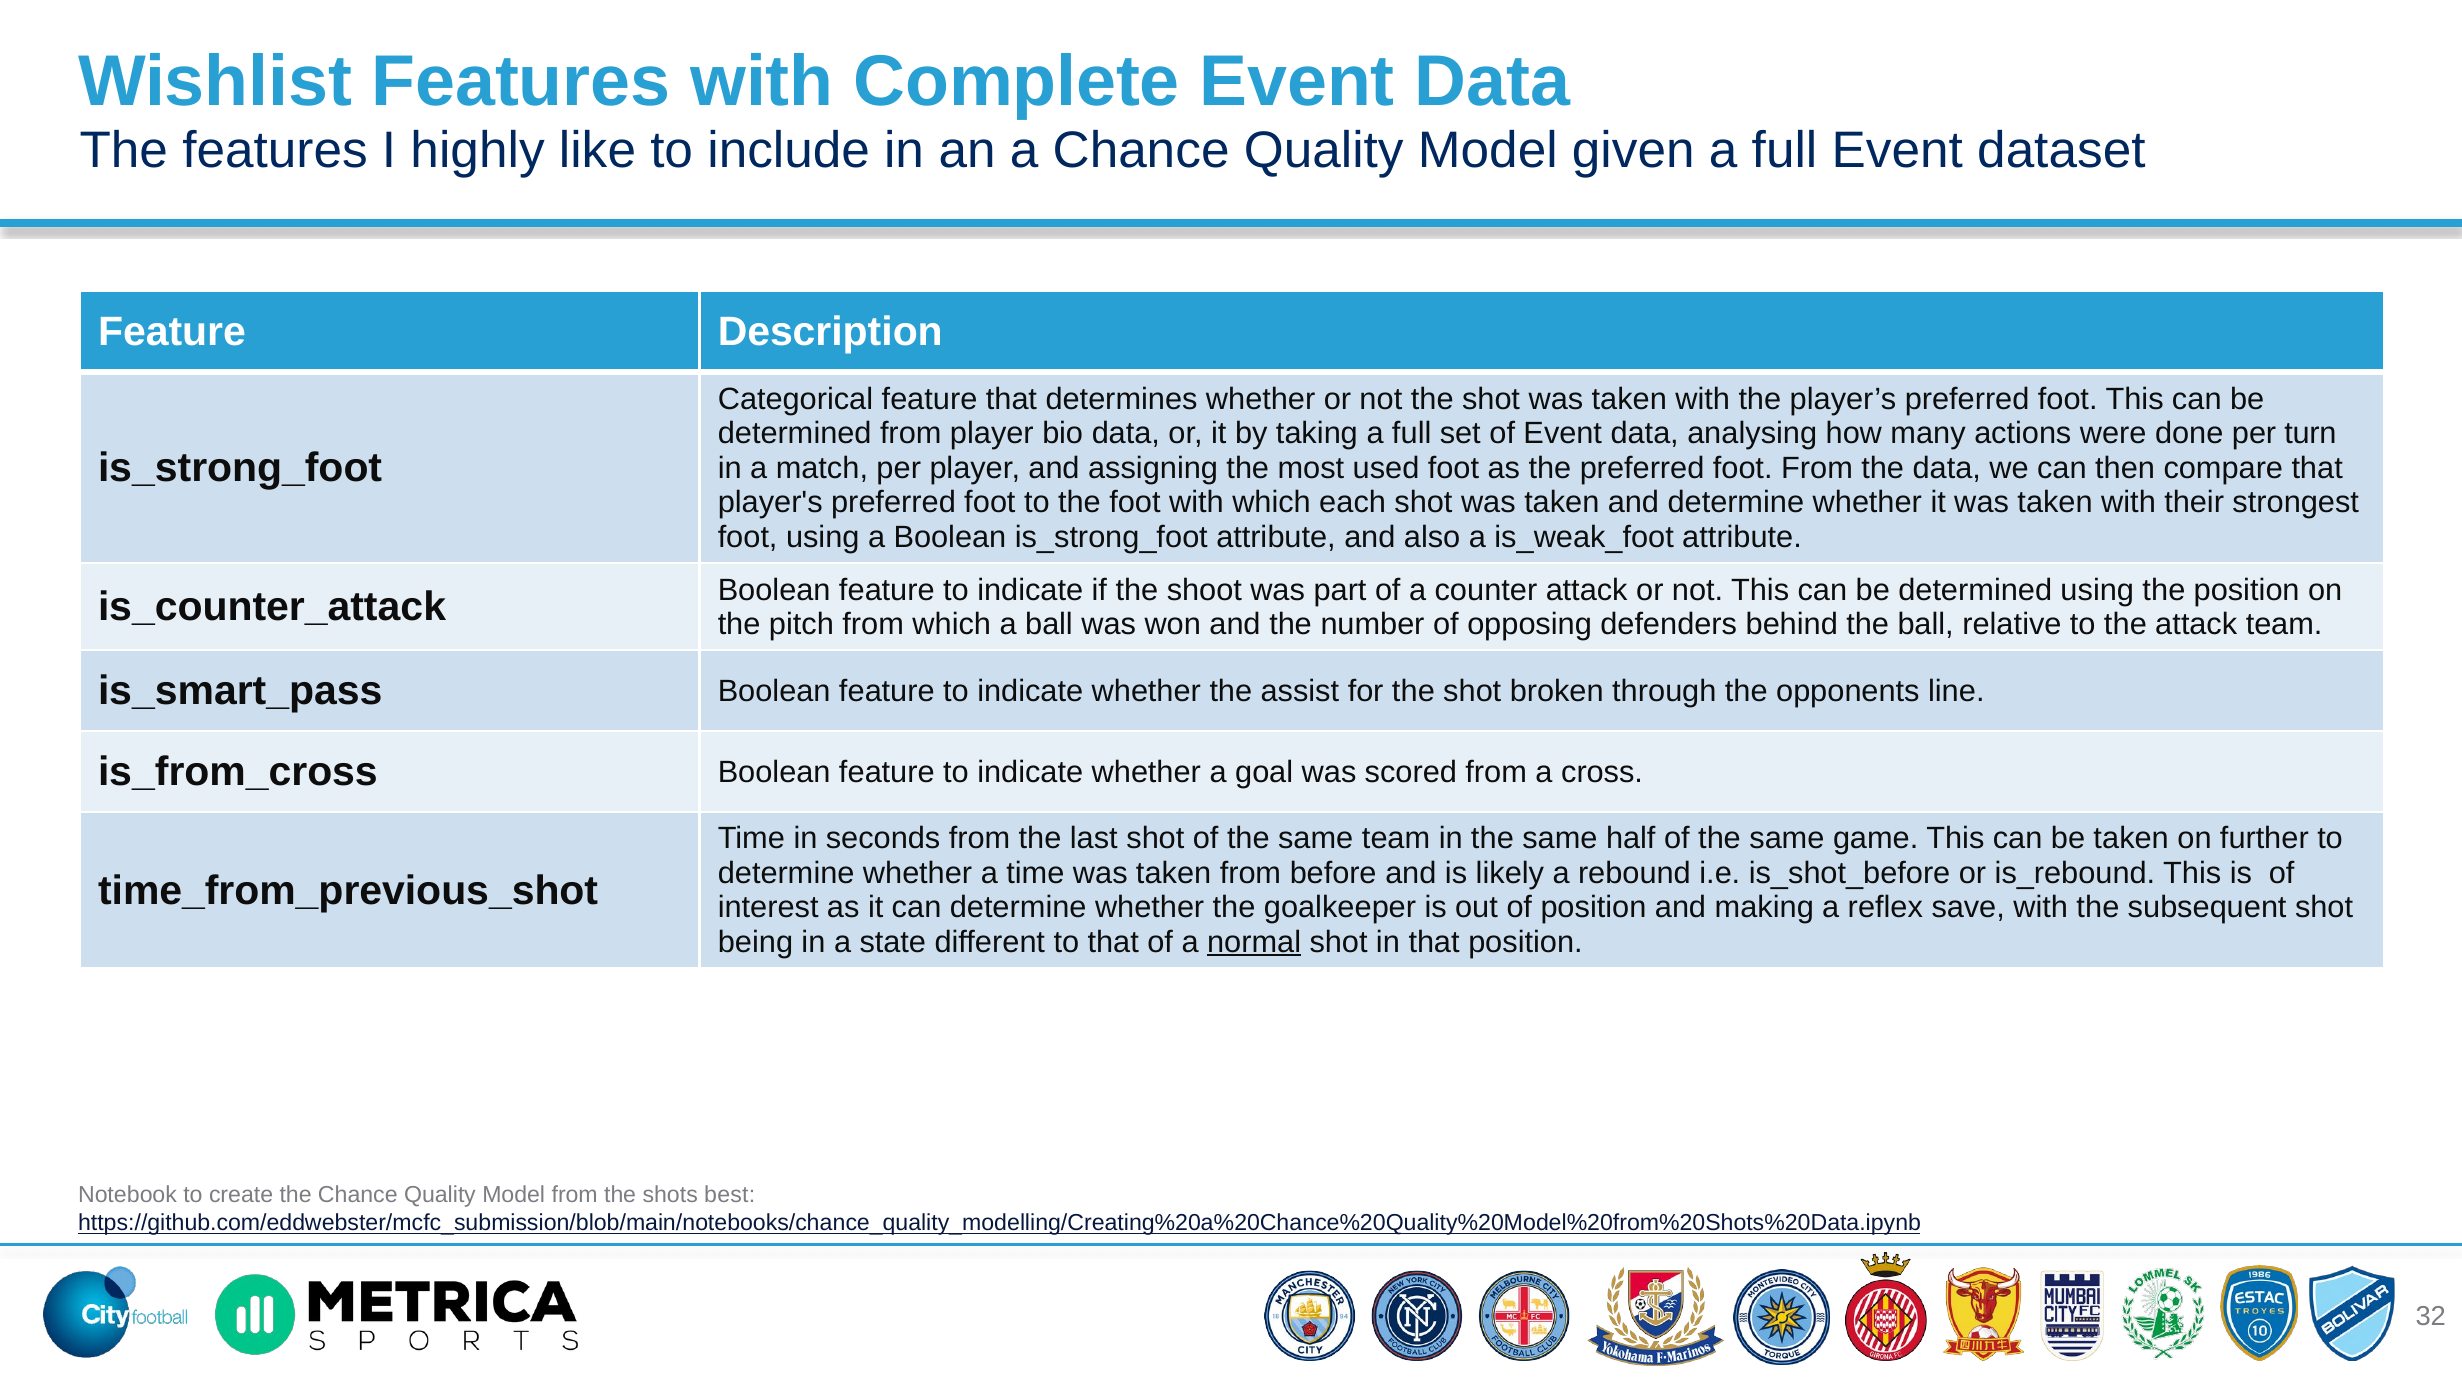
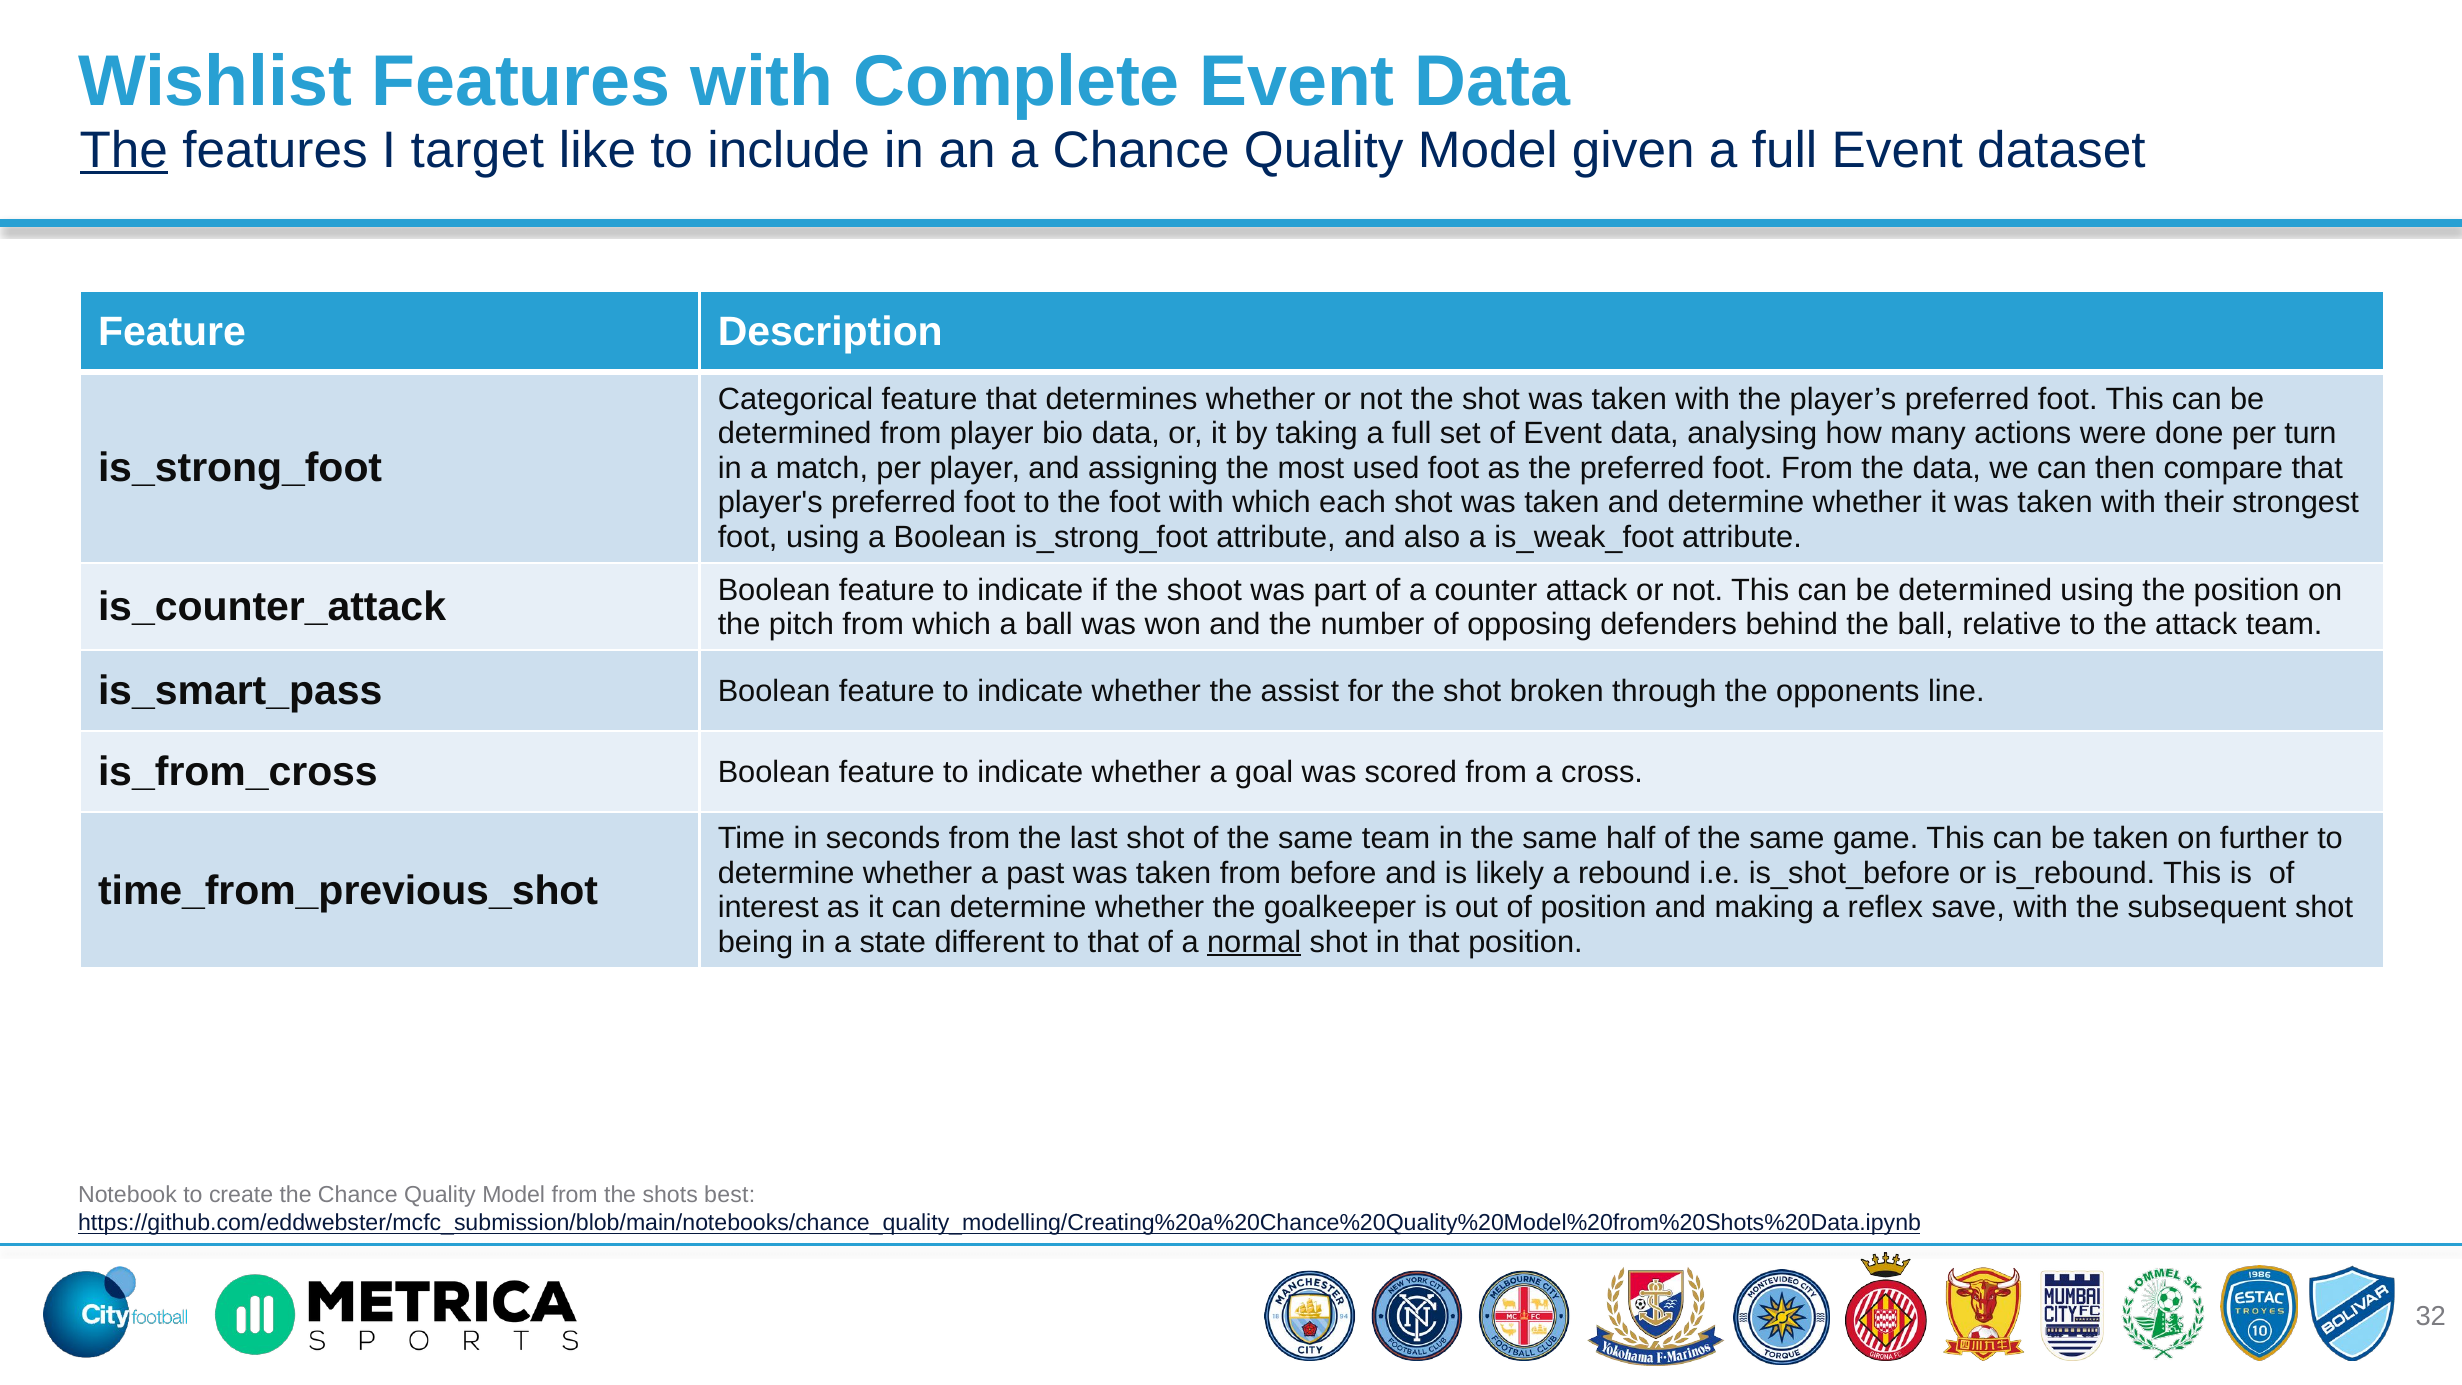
The at (124, 151) underline: none -> present
highly: highly -> target
a time: time -> past
